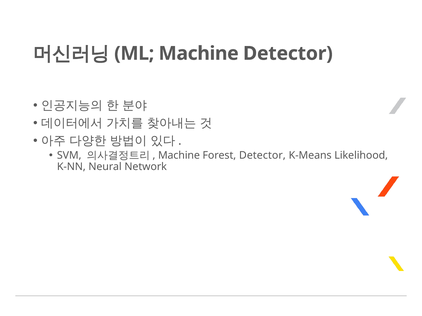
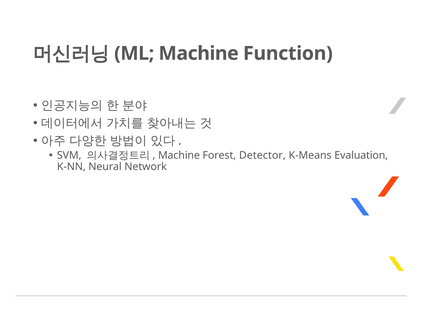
Machine Detector: Detector -> Function
Likelihood: Likelihood -> Evaluation
